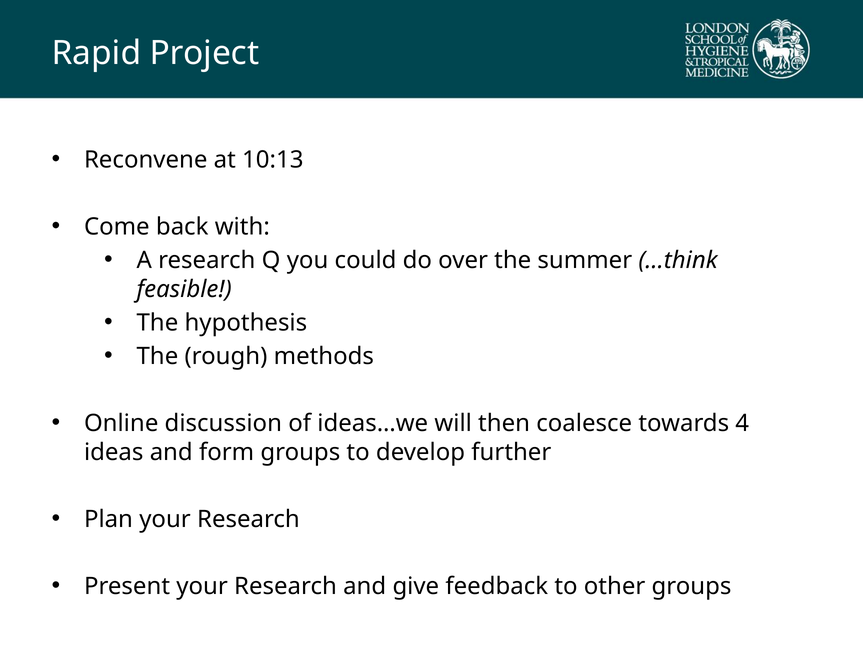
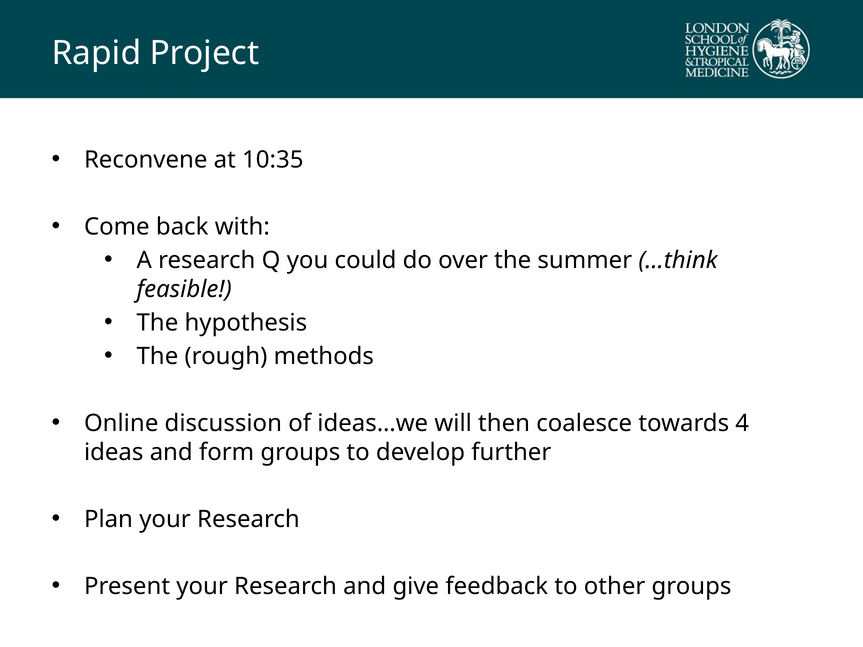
10:13: 10:13 -> 10:35
